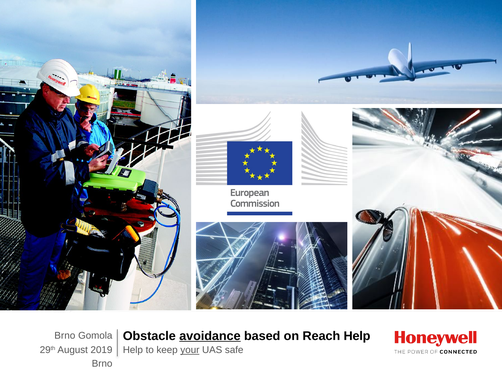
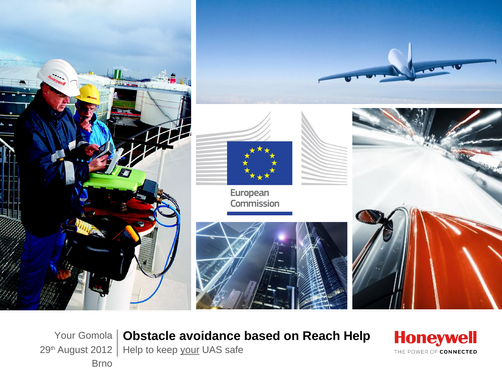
Brno at (65, 336): Brno -> Your
avoidance underline: present -> none
2019: 2019 -> 2012
